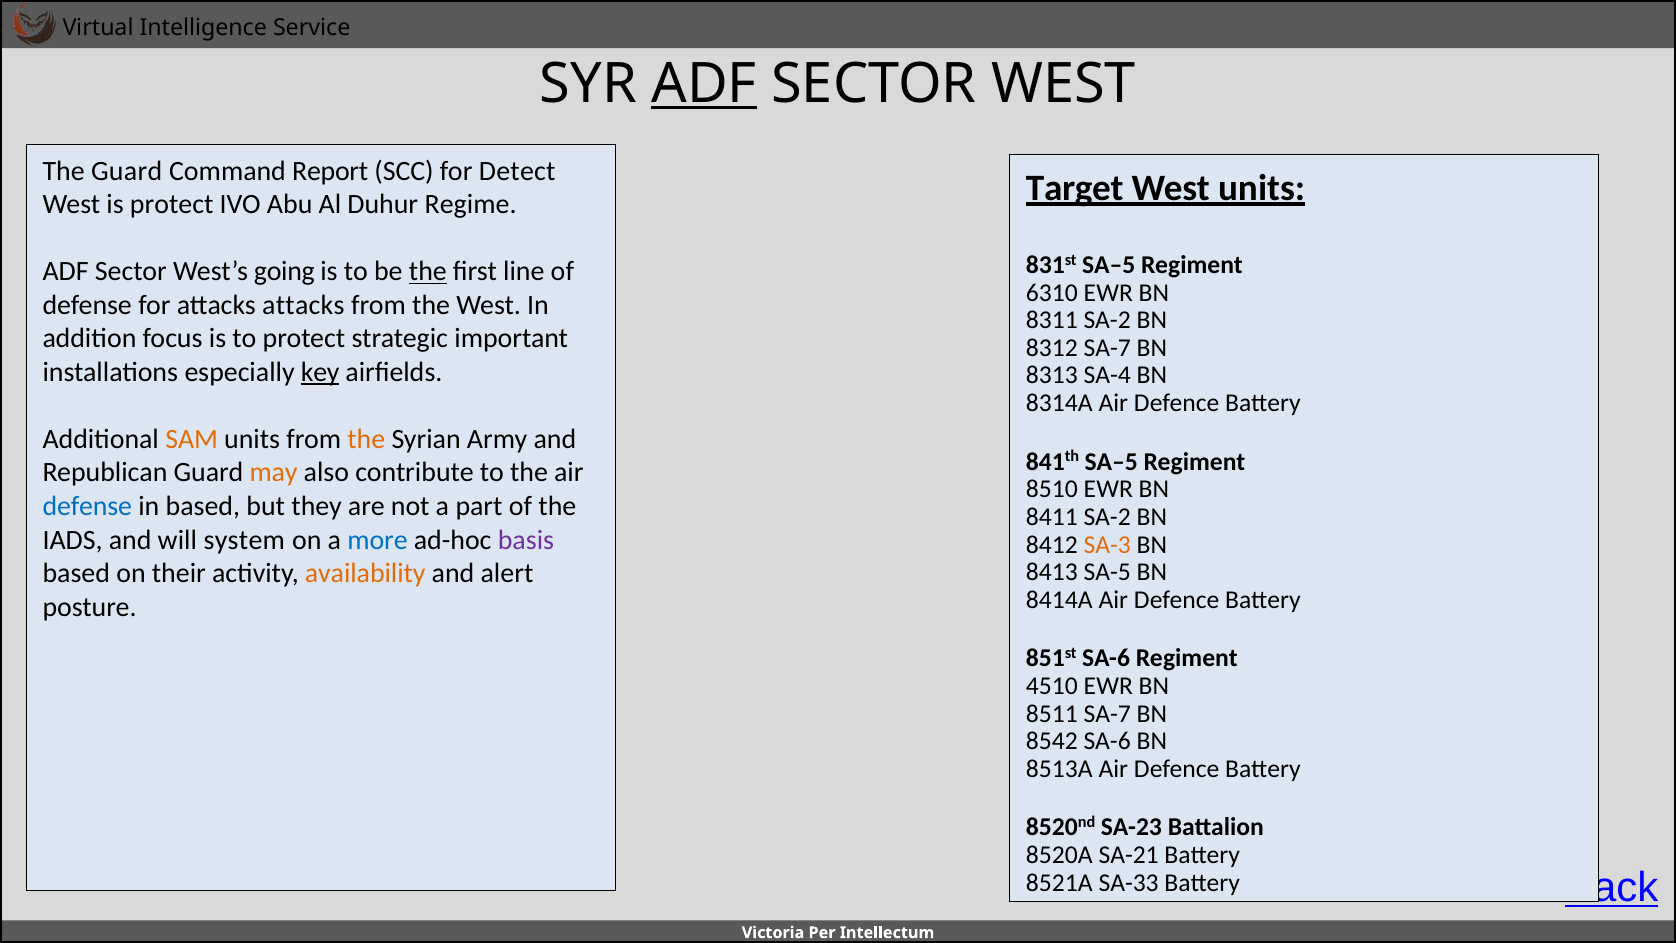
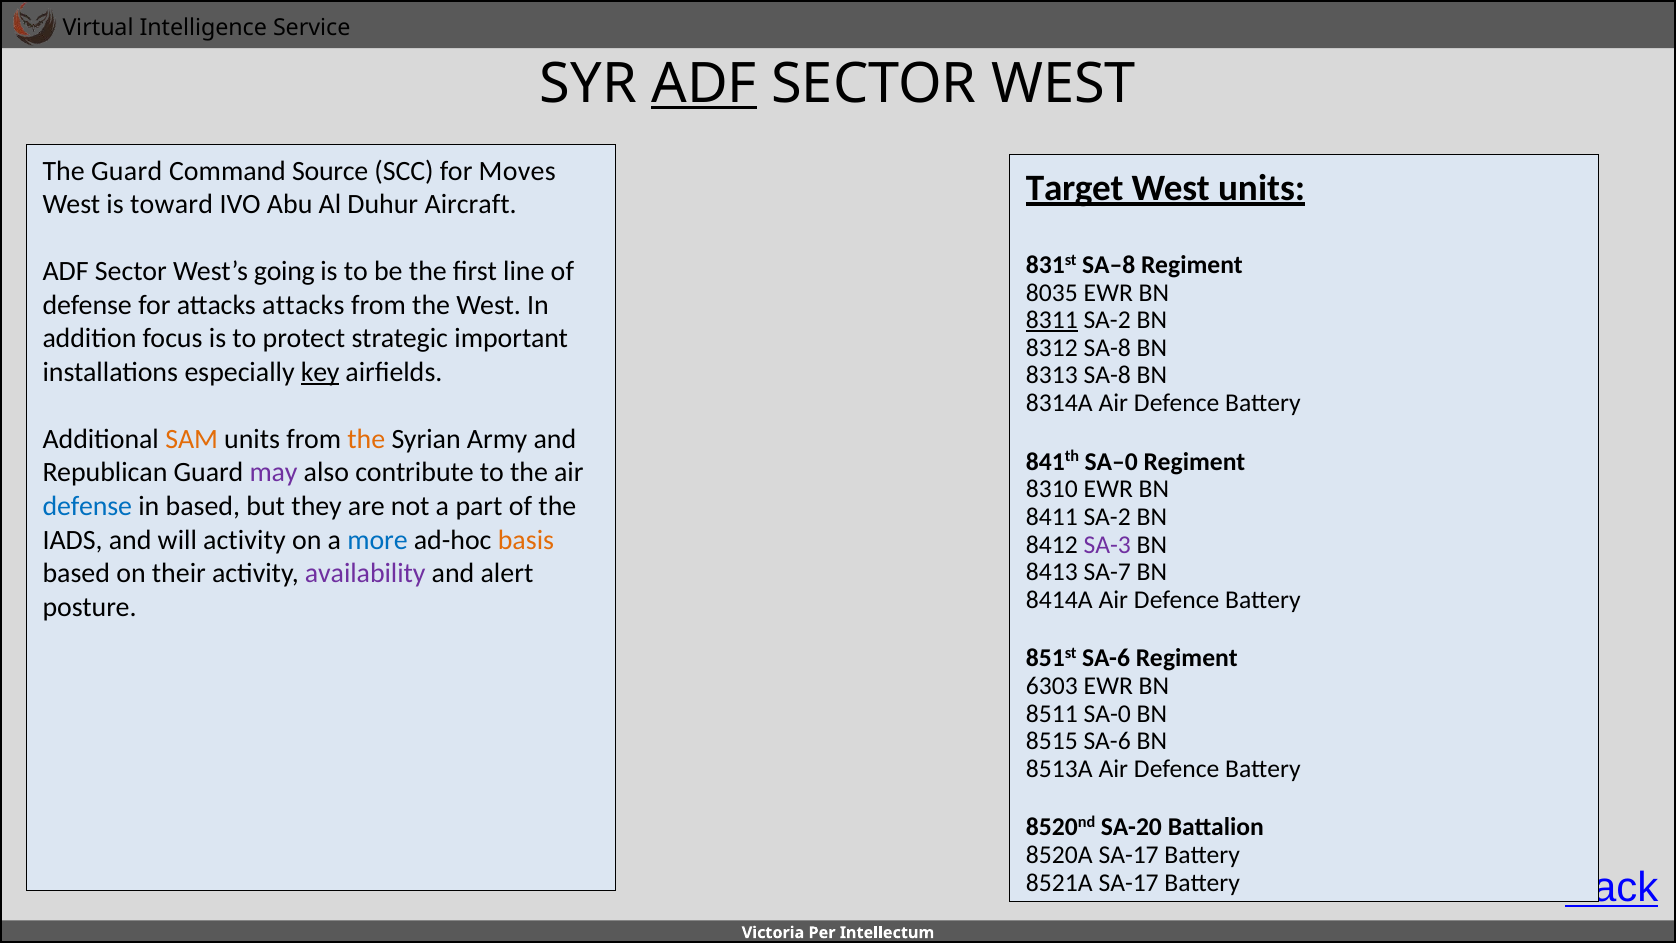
Report: Report -> Source
Detect: Detect -> Moves
is protect: protect -> toward
Regime: Regime -> Aircraft
831st SA–5: SA–5 -> SA–8
the at (428, 272) underline: present -> none
6310: 6310 -> 8035
8311 underline: none -> present
8312 SA-7: SA-7 -> SA-8
8313 SA-4: SA-4 -> SA-8
841th SA–5: SA–5 -> SA–0
may colour: orange -> purple
8510: 8510 -> 8310
will system: system -> activity
basis colour: purple -> orange
SA-3 colour: orange -> purple
SA-5: SA-5 -> SA-7
availability colour: orange -> purple
4510: 4510 -> 6303
8511 SA-7: SA-7 -> SA-0
8542: 8542 -> 8515
SA-23: SA-23 -> SA-20
8520A SA-21: SA-21 -> SA-17
8521A SA-33: SA-33 -> SA-17
